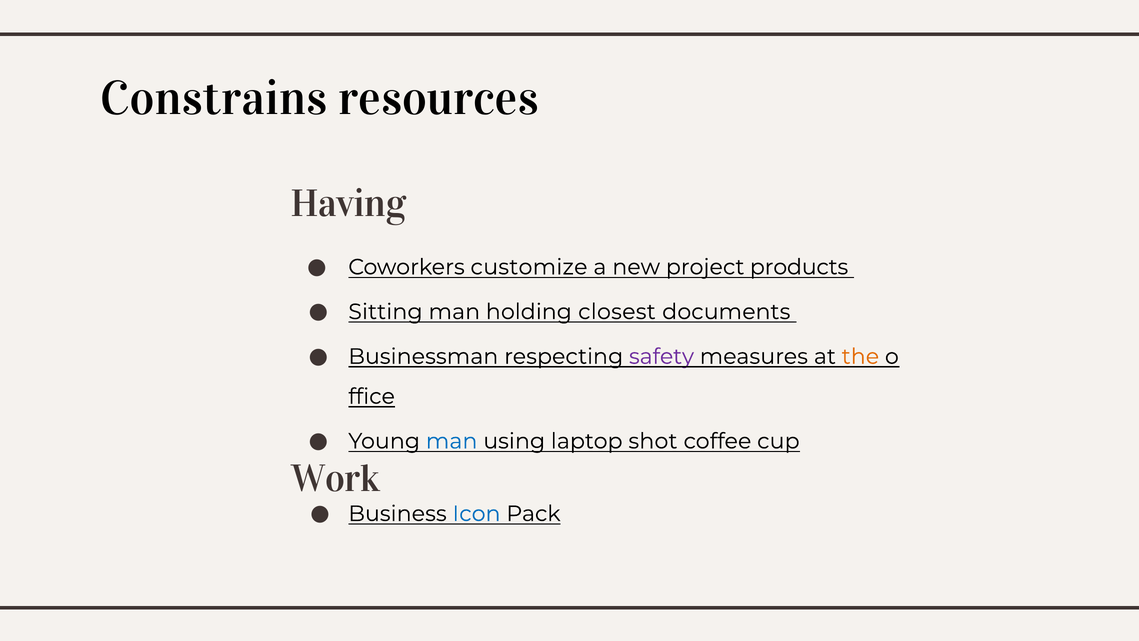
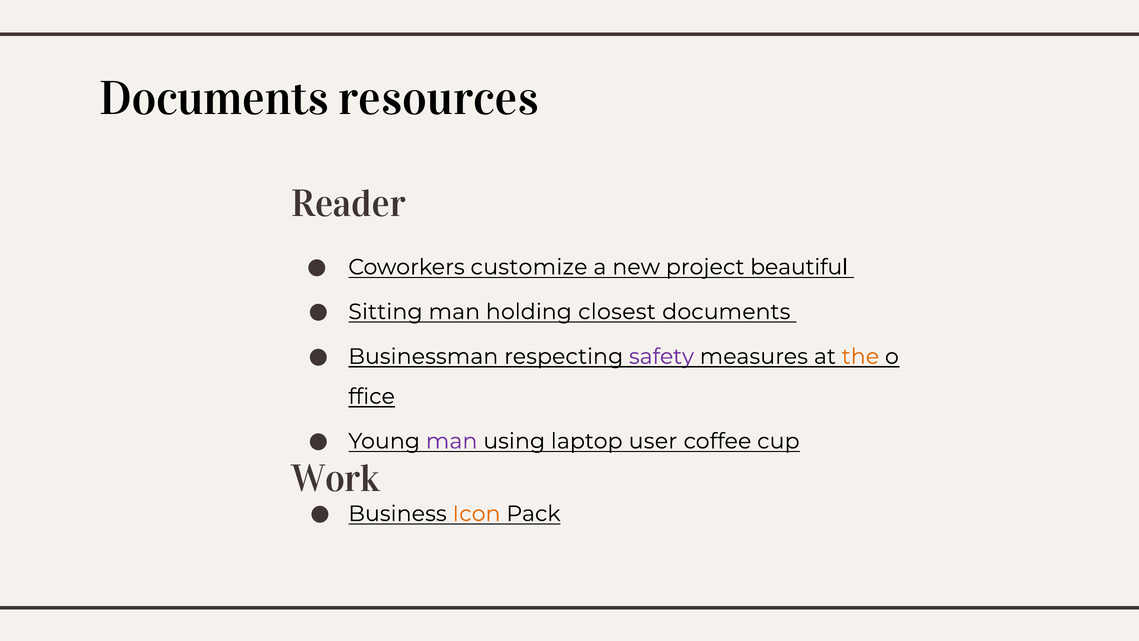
Constrains at (214, 99): Constrains -> Documents
Having: Having -> Reader
products: products -> beautiful
man at (452, 441) colour: blue -> purple
shot: shot -> user
Icon colour: blue -> orange
